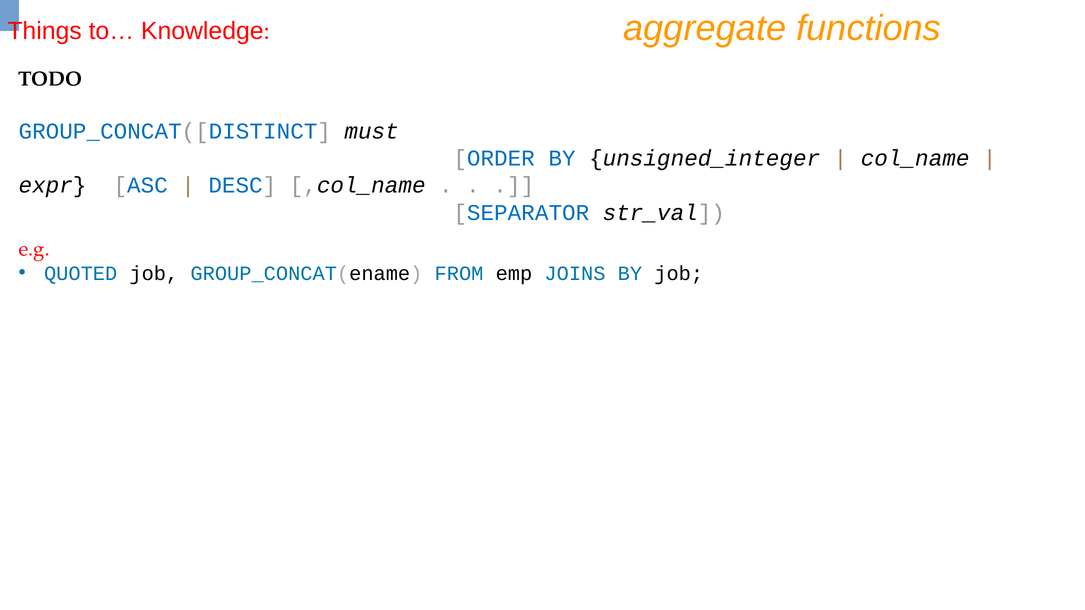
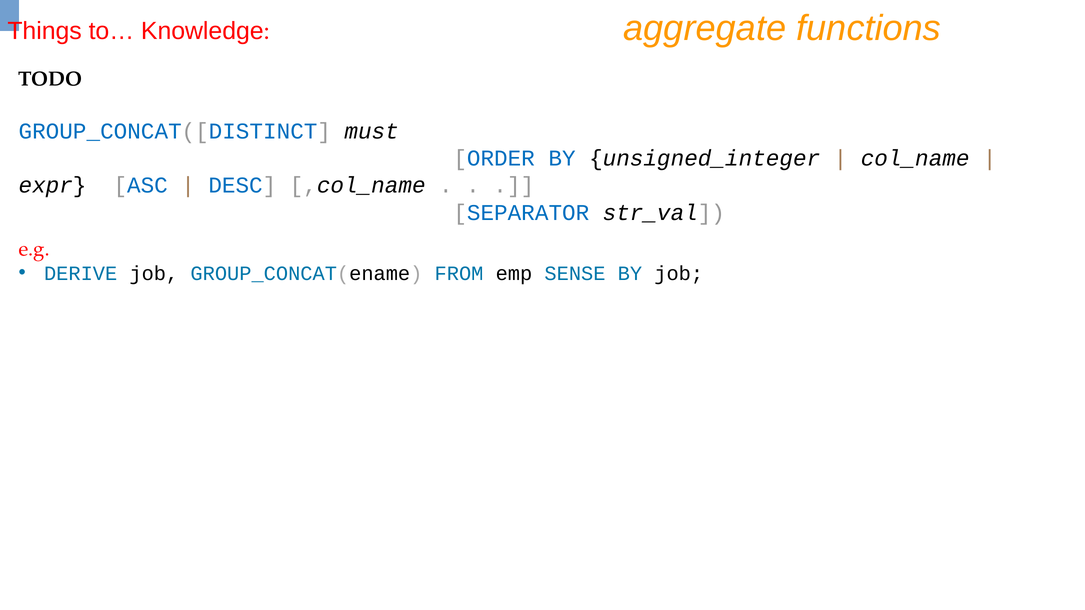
QUOTED: QUOTED -> DERIVE
JOINS: JOINS -> SENSE
